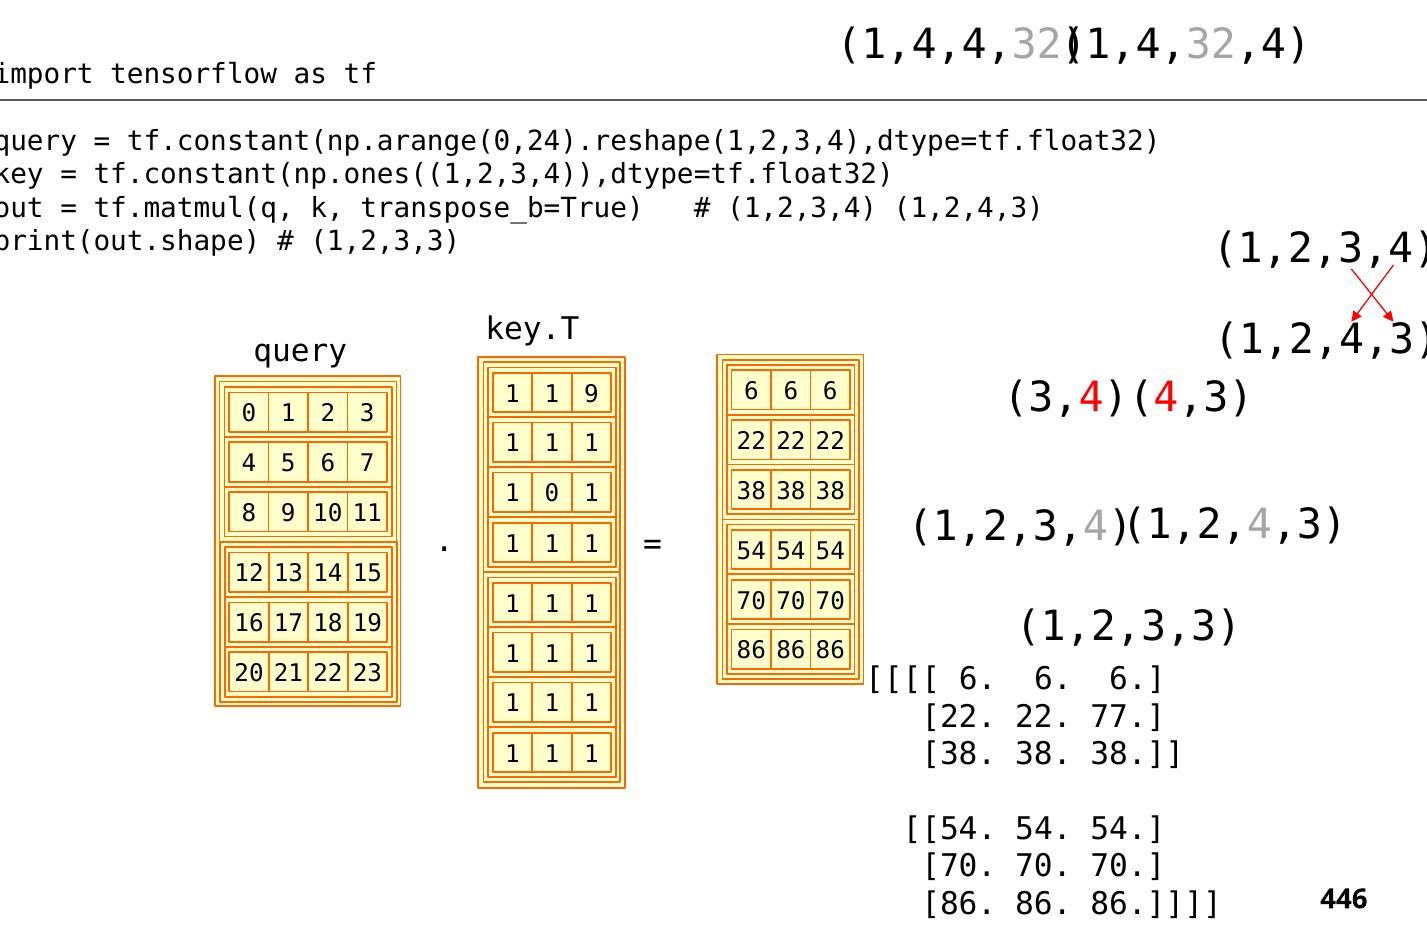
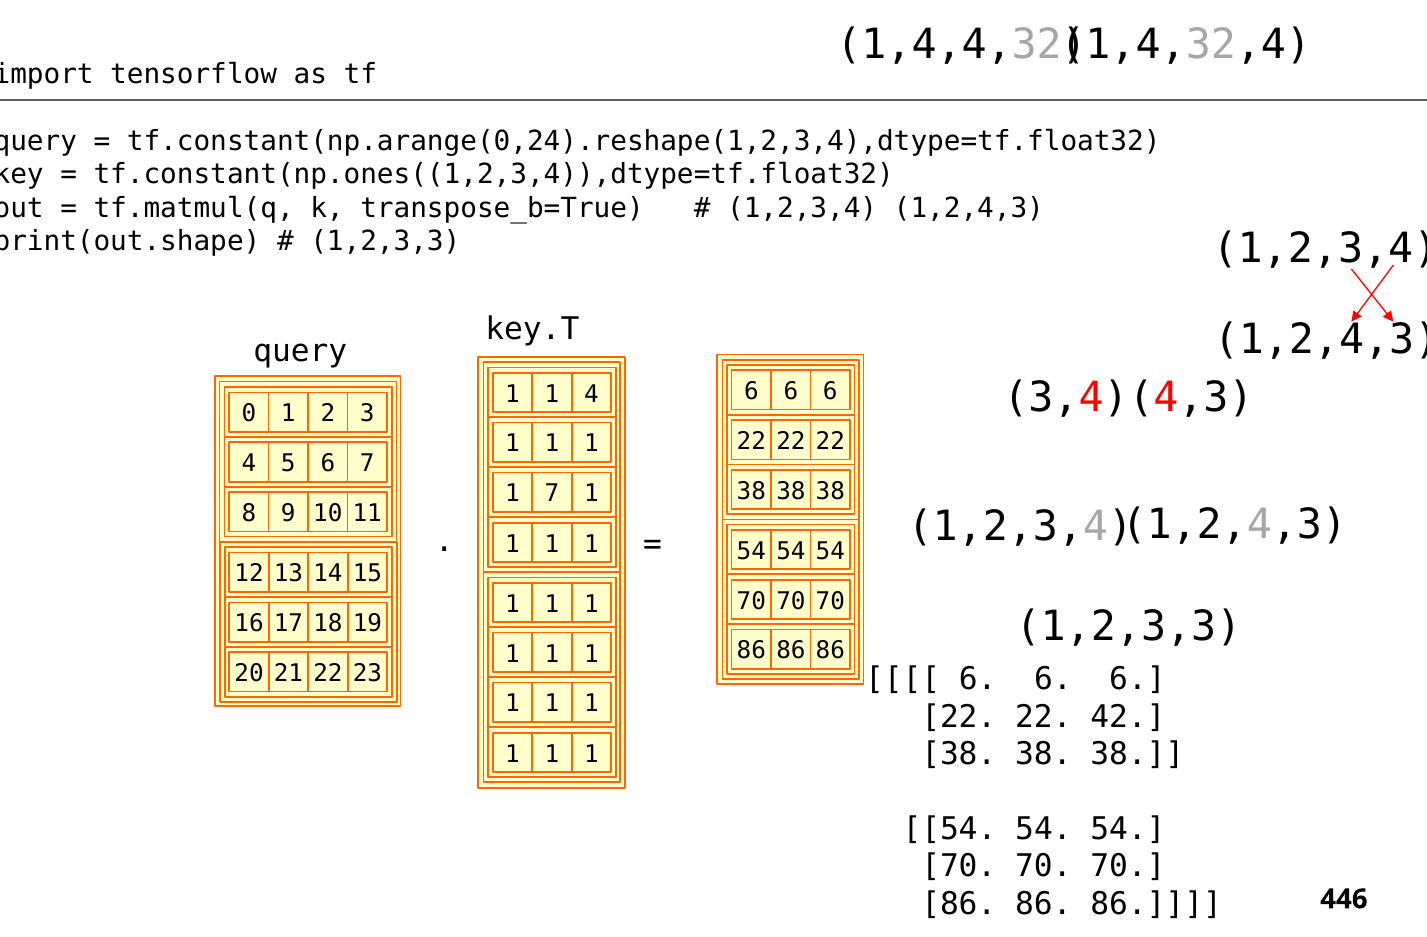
1 9: 9 -> 4
1 0: 0 -> 7
77: 77 -> 42
